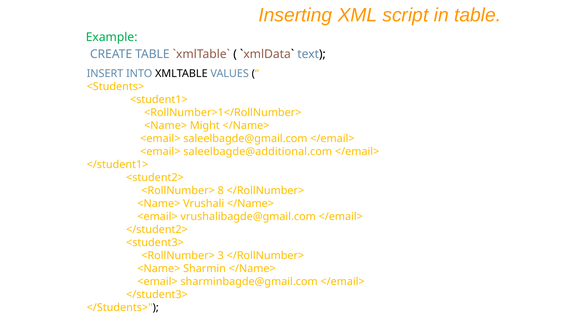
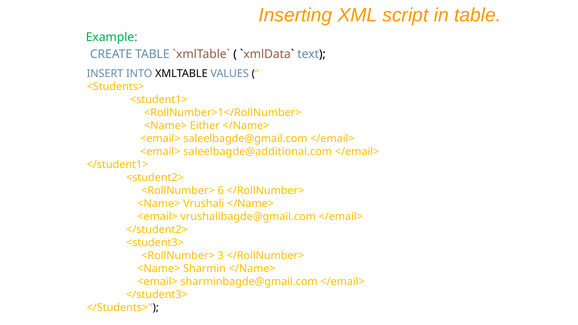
Might: Might -> Either
8: 8 -> 6
